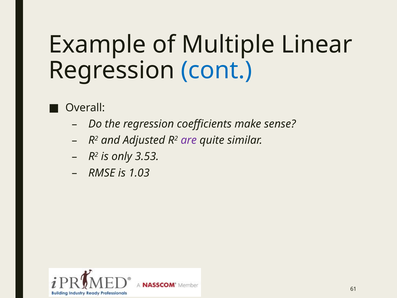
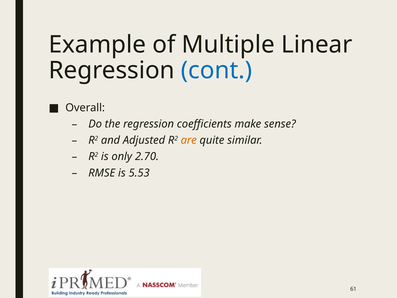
are colour: purple -> orange
3.53: 3.53 -> 2.70
1.03: 1.03 -> 5.53
